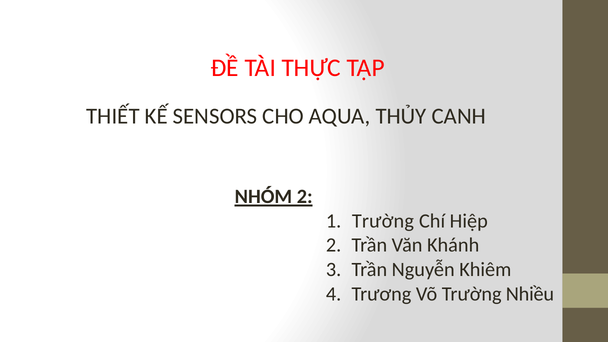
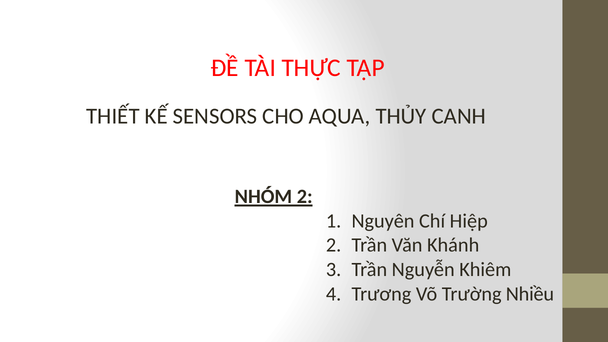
Trường at (383, 221): Trường -> Nguyên
